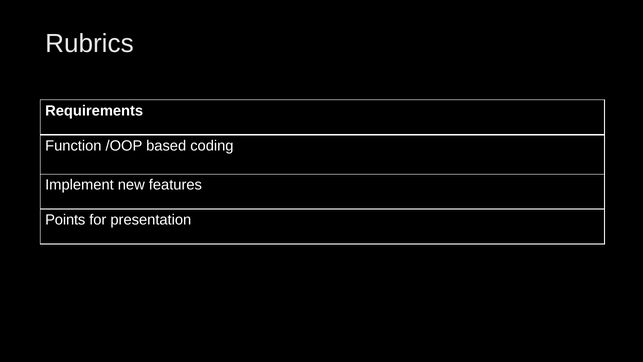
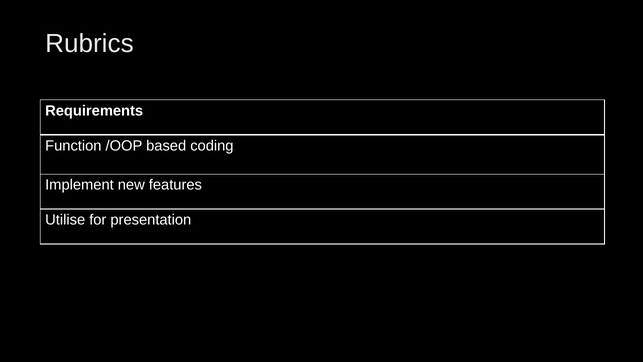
Points: Points -> Utilise
